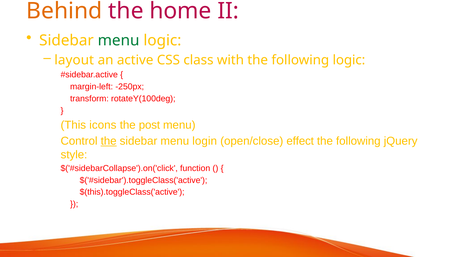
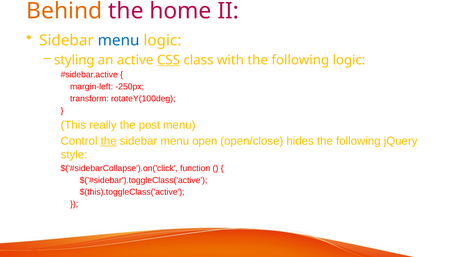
menu at (119, 40) colour: green -> blue
layout: layout -> styling
CSS underline: none -> present
icons: icons -> really
login: login -> open
effect: effect -> hides
